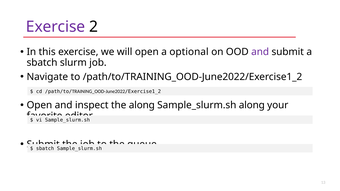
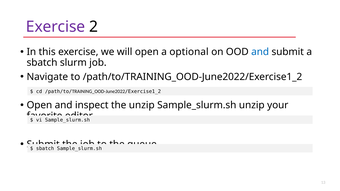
and at (260, 52) colour: purple -> blue
the along: along -> unzip
Sample_slurm.sh along: along -> unzip
